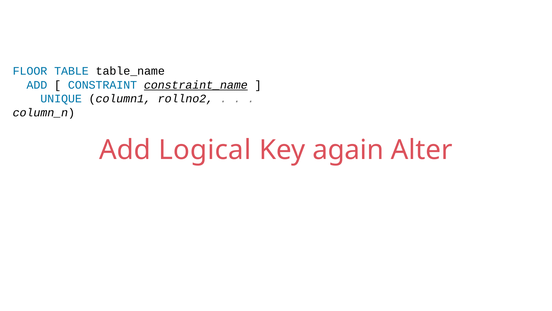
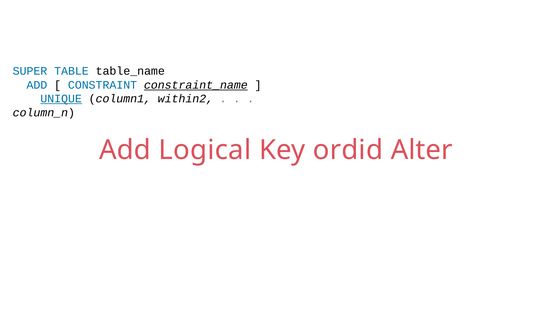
FLOOR: FLOOR -> SUPER
UNIQUE underline: none -> present
rollno2: rollno2 -> within2
again: again -> ordid
